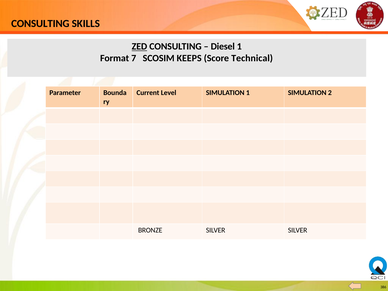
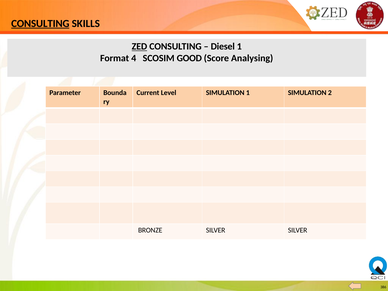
CONSULTING at (40, 23) underline: none -> present
7: 7 -> 4
KEEPS: KEEPS -> GOOD
Technical: Technical -> Analysing
